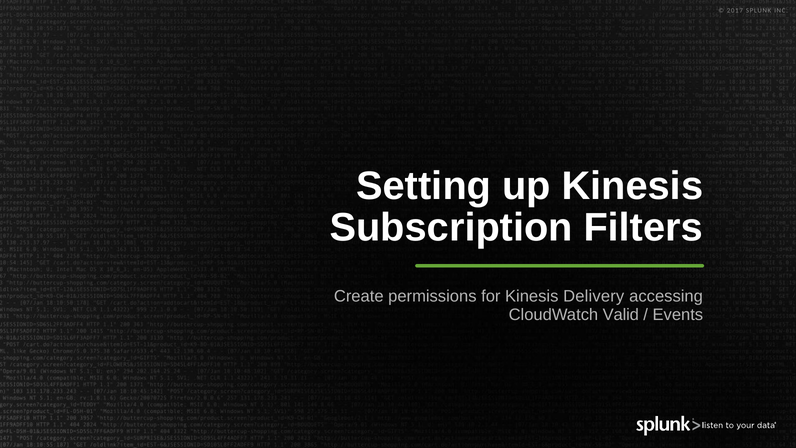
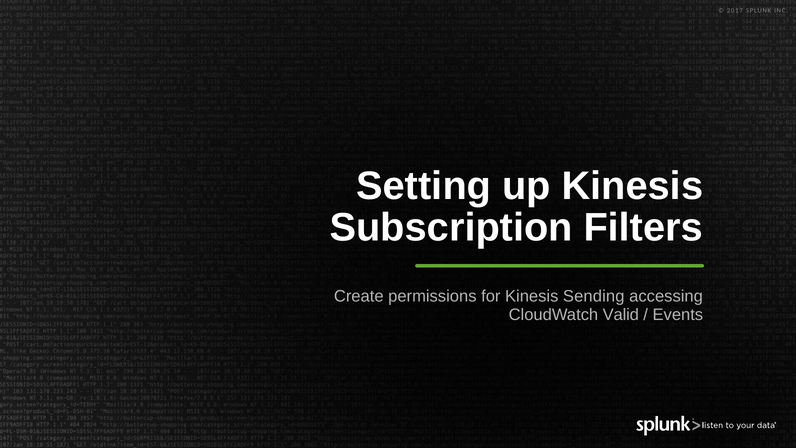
Delivery: Delivery -> Sending
